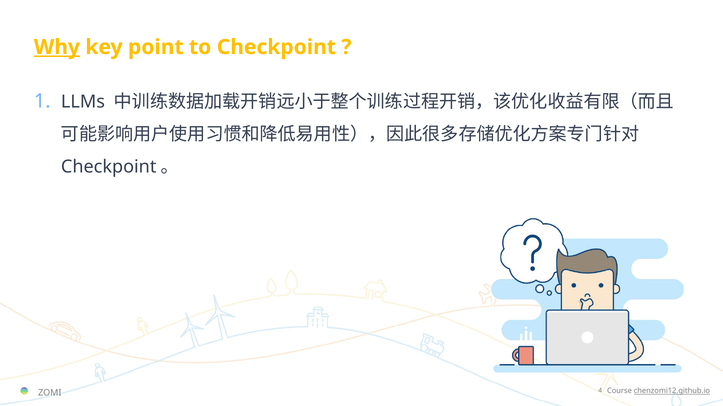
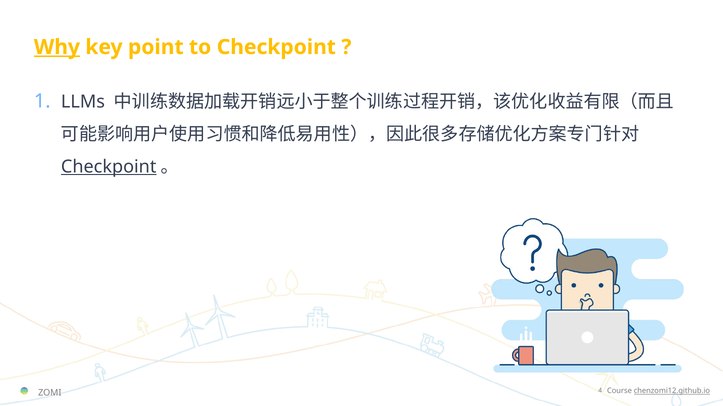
Checkpoint at (109, 167) underline: none -> present
